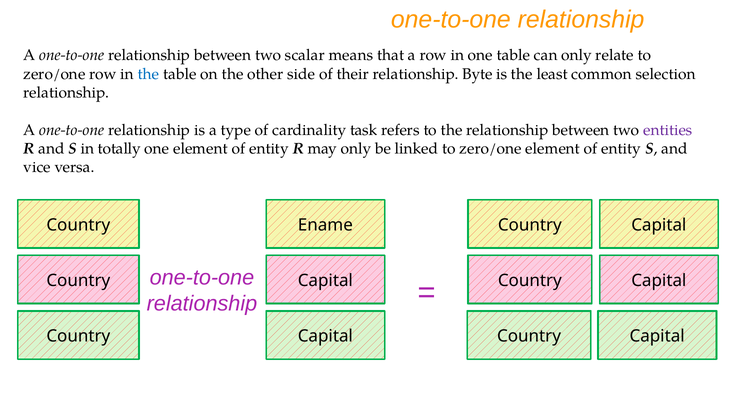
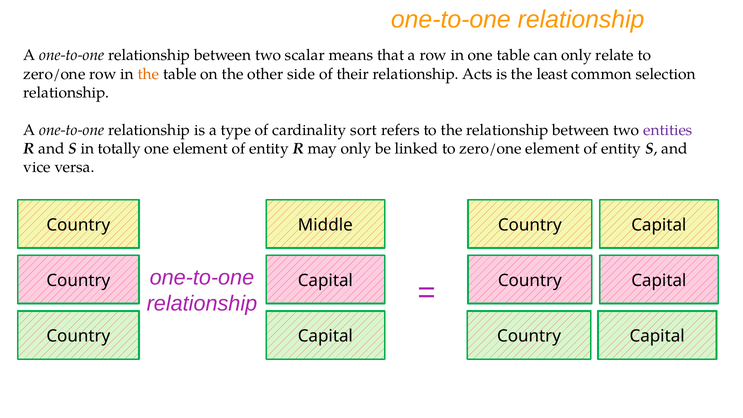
the at (149, 74) colour: blue -> orange
Byte: Byte -> Acts
task: task -> sort
Ename: Ename -> Middle
